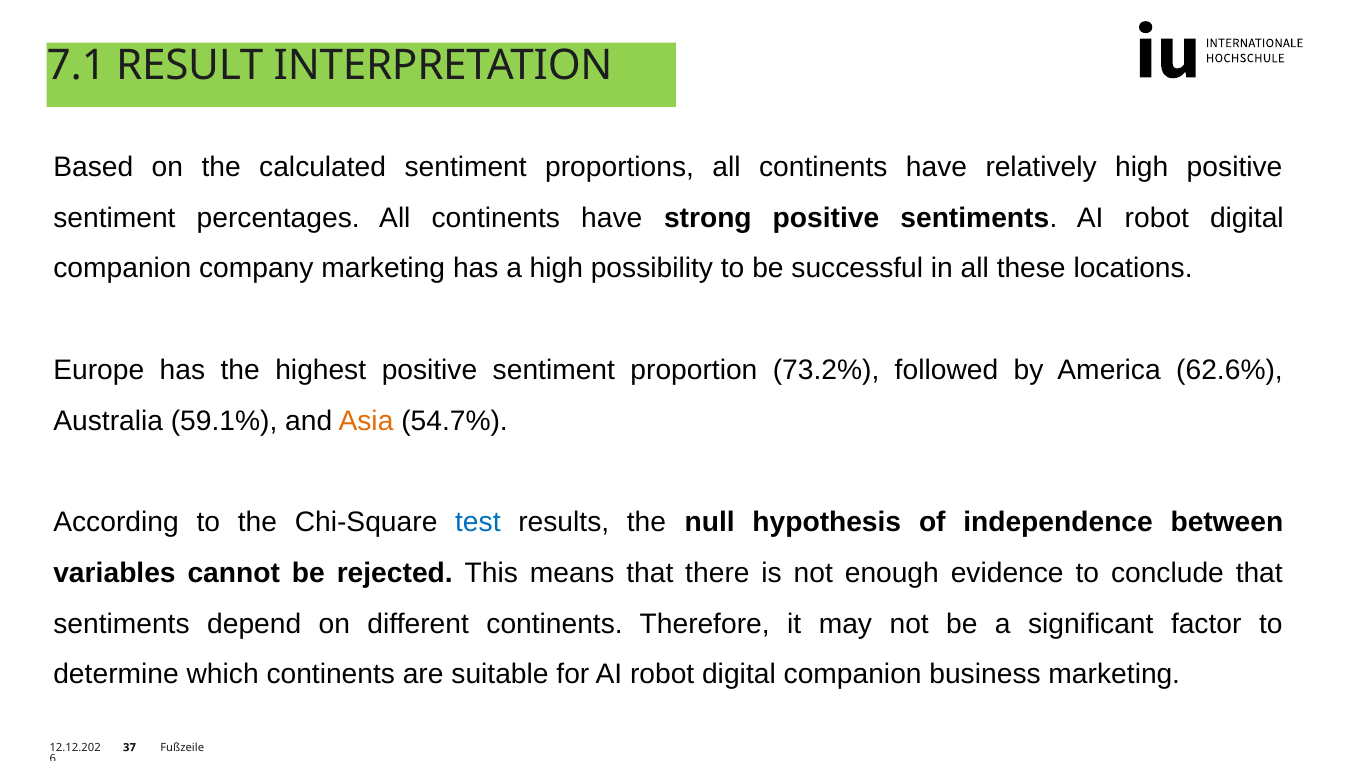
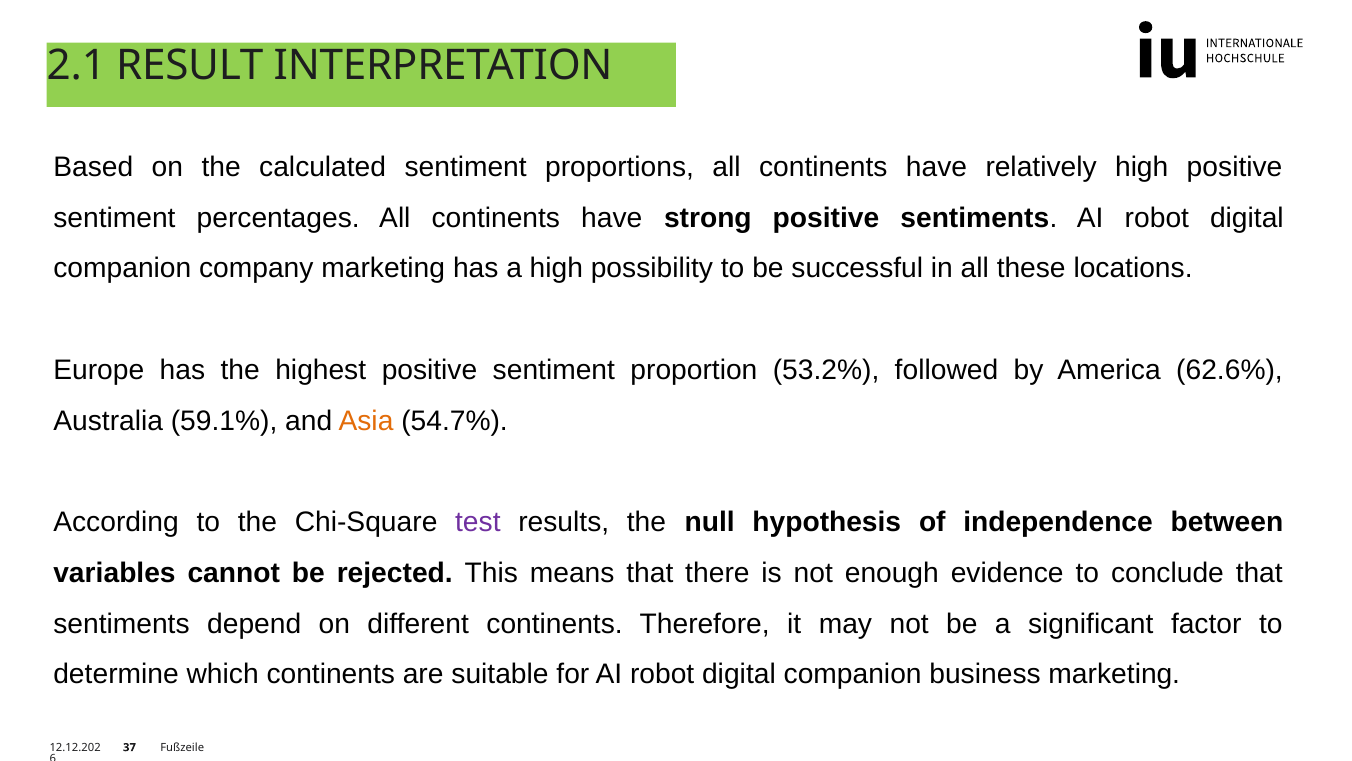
7.1: 7.1 -> 2.1
73.2%: 73.2% -> 53.2%
test colour: blue -> purple
